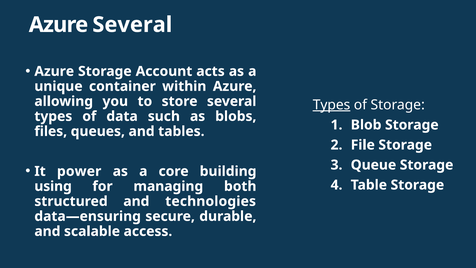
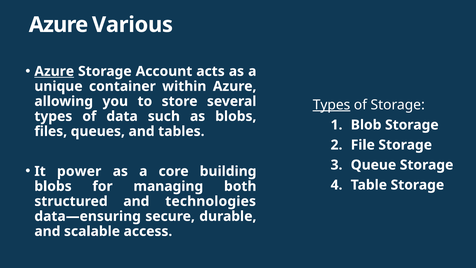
Azure Several: Several -> Various
Azure at (54, 71) underline: none -> present
using at (53, 186): using -> blobs
